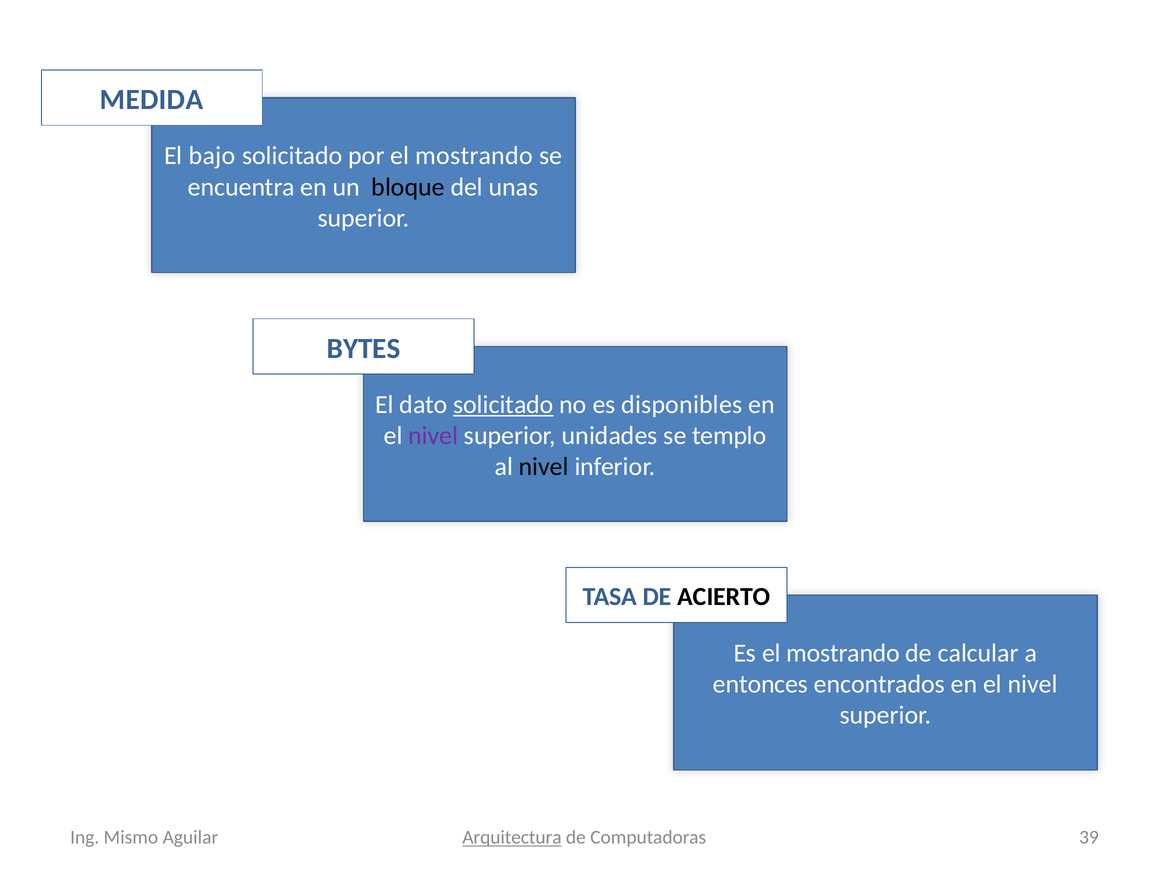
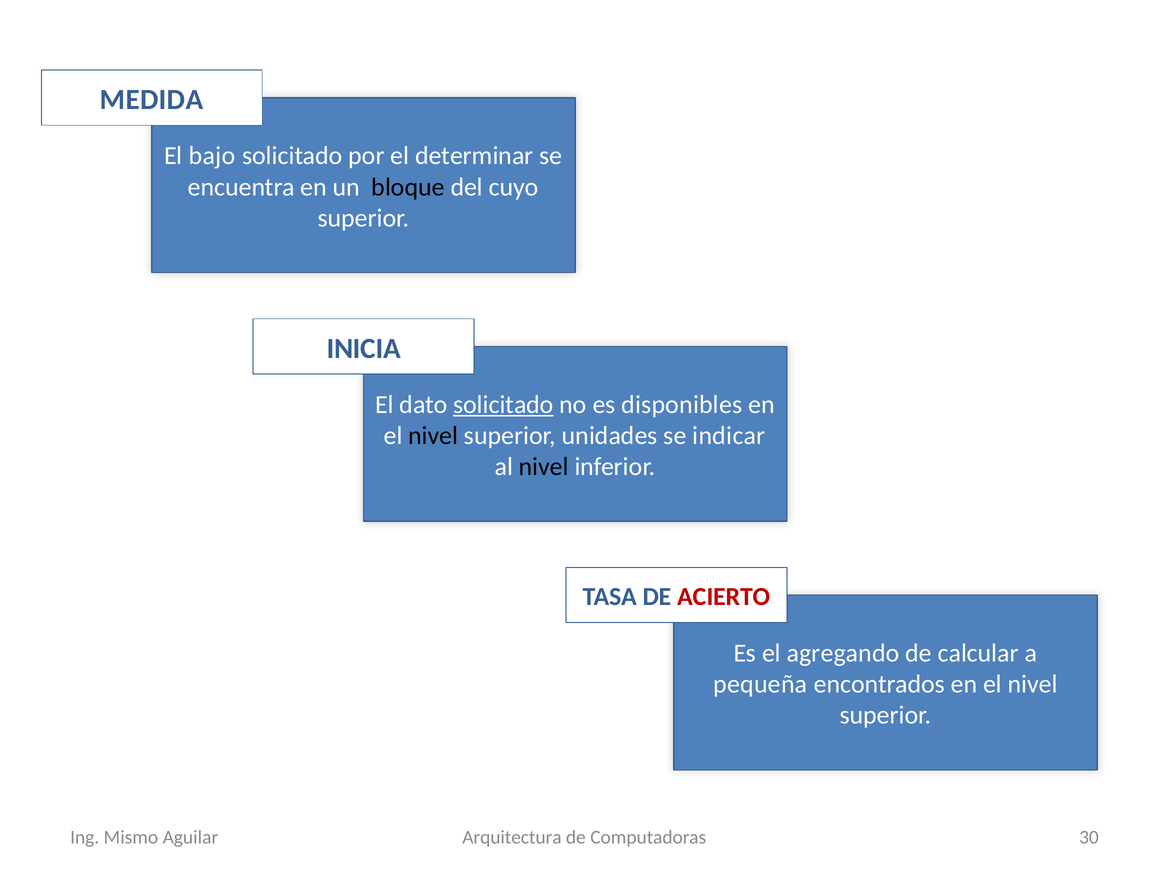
por el mostrando: mostrando -> determinar
unas: unas -> cuyo
BYTES: BYTES -> INICIA
nivel at (433, 436) colour: purple -> black
templo: templo -> indicar
ACIERTO colour: black -> red
Es el mostrando: mostrando -> agregando
entonces: entonces -> pequeña
Arquitectura underline: present -> none
39: 39 -> 30
